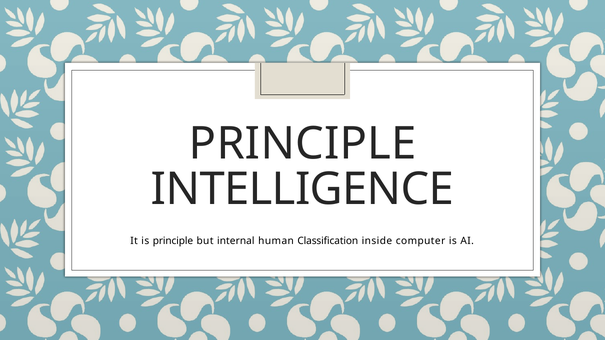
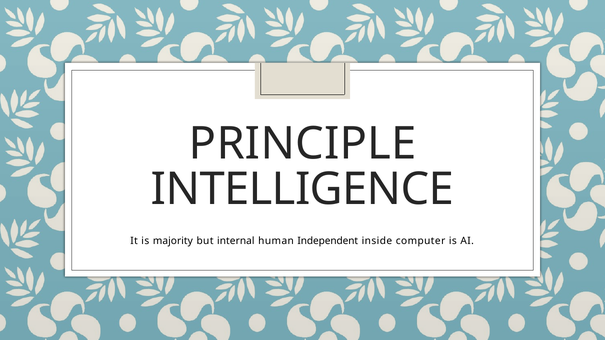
is principle: principle -> majority
Classification: Classification -> Independent
